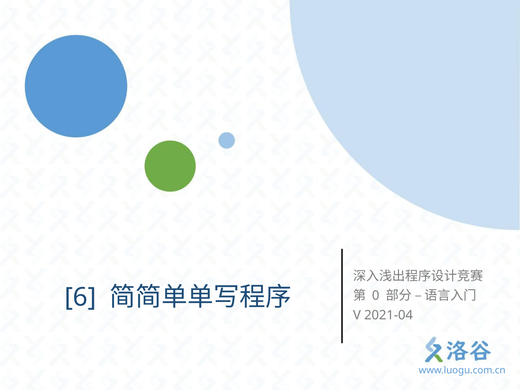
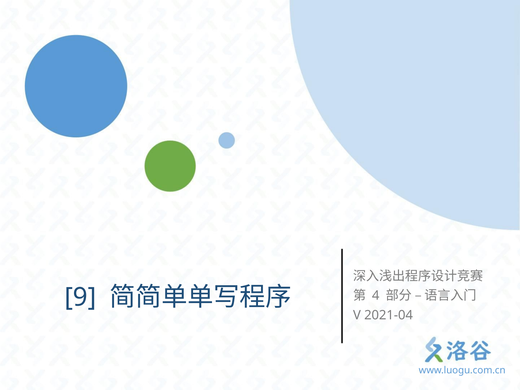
6: 6 -> 9
0: 0 -> 4
